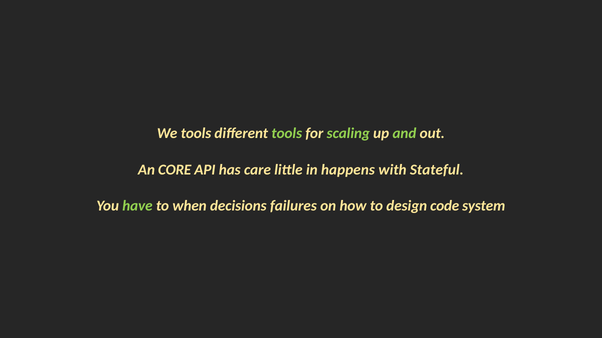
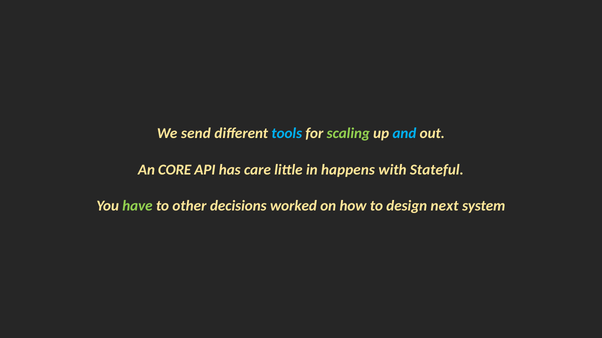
We tools: tools -> send
tools at (287, 134) colour: light green -> light blue
and colour: light green -> light blue
when: when -> other
failures: failures -> worked
code: code -> next
